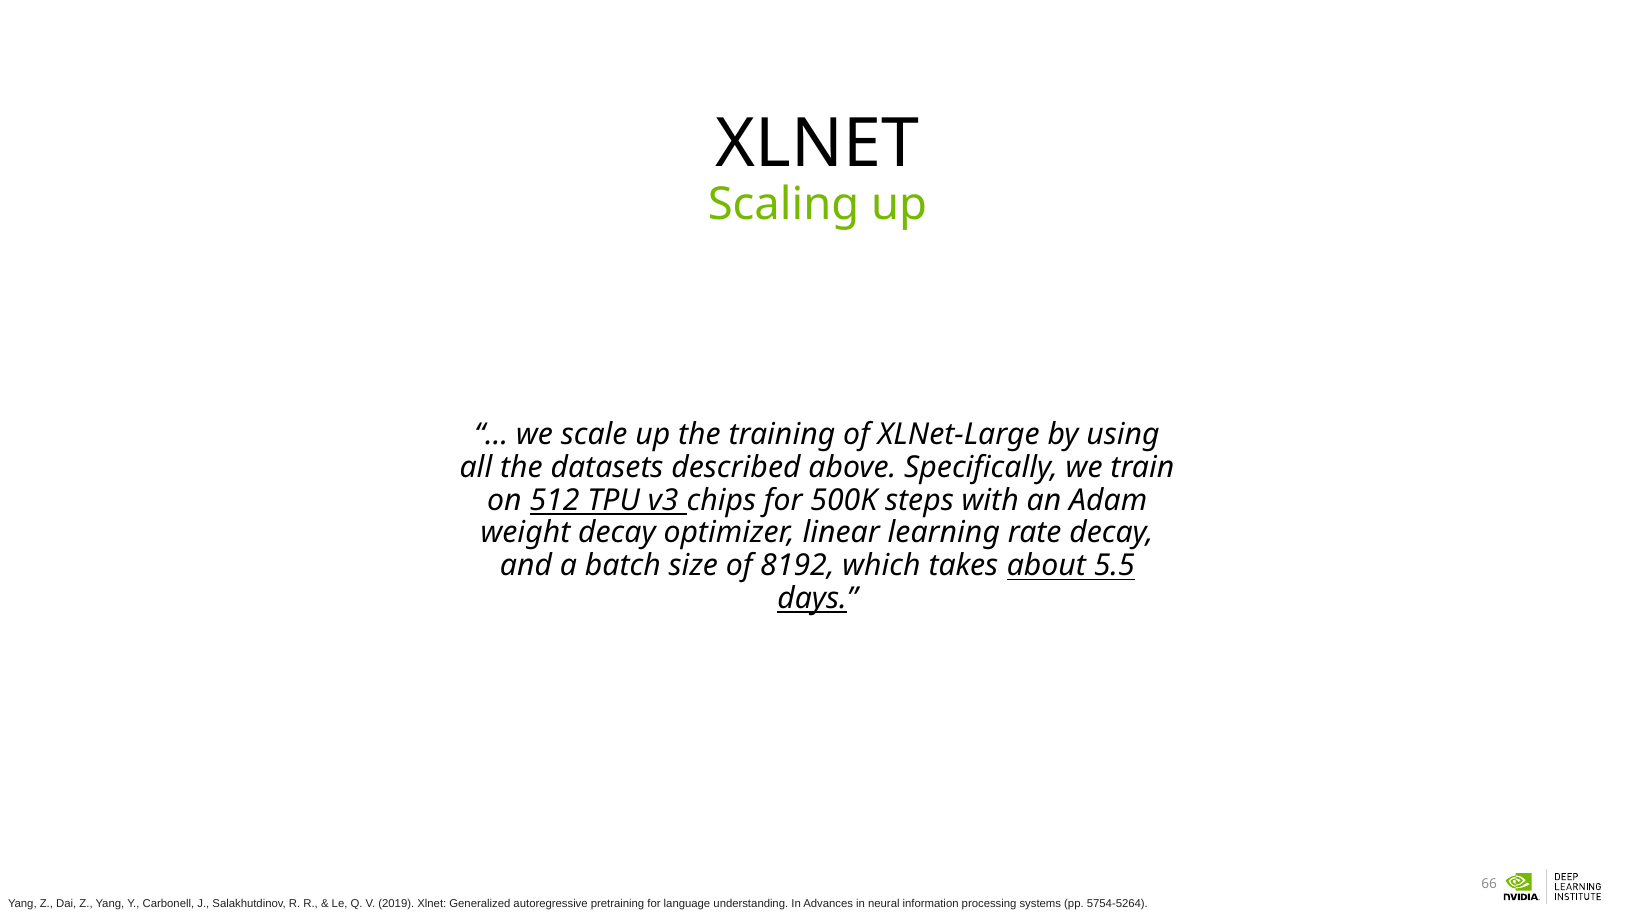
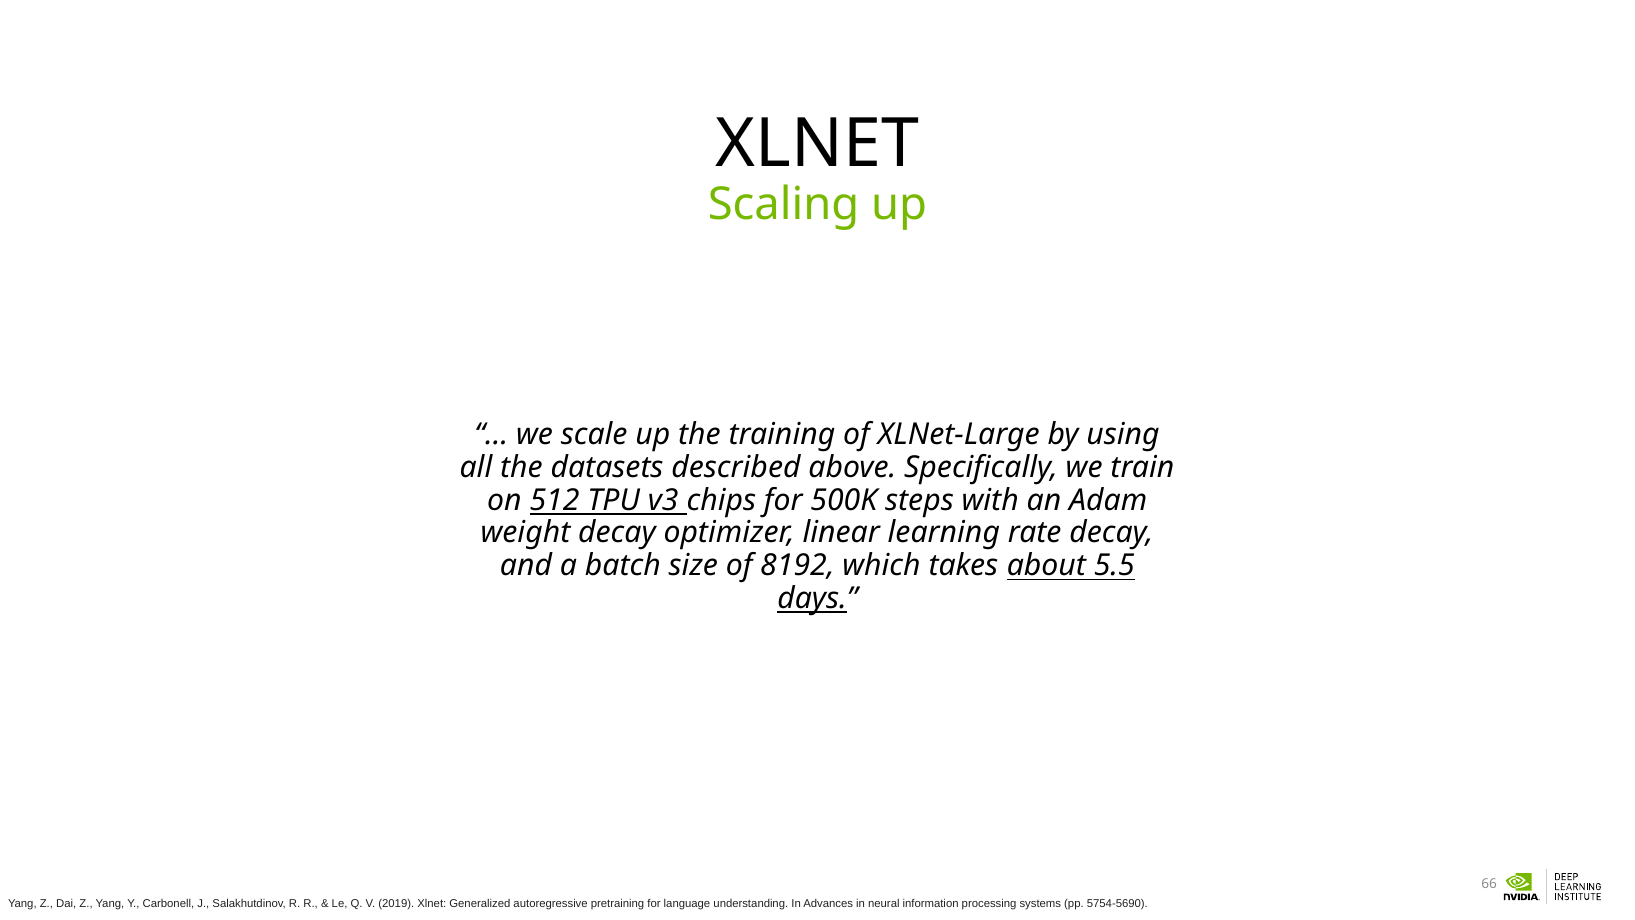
5754-5264: 5754-5264 -> 5754-5690
